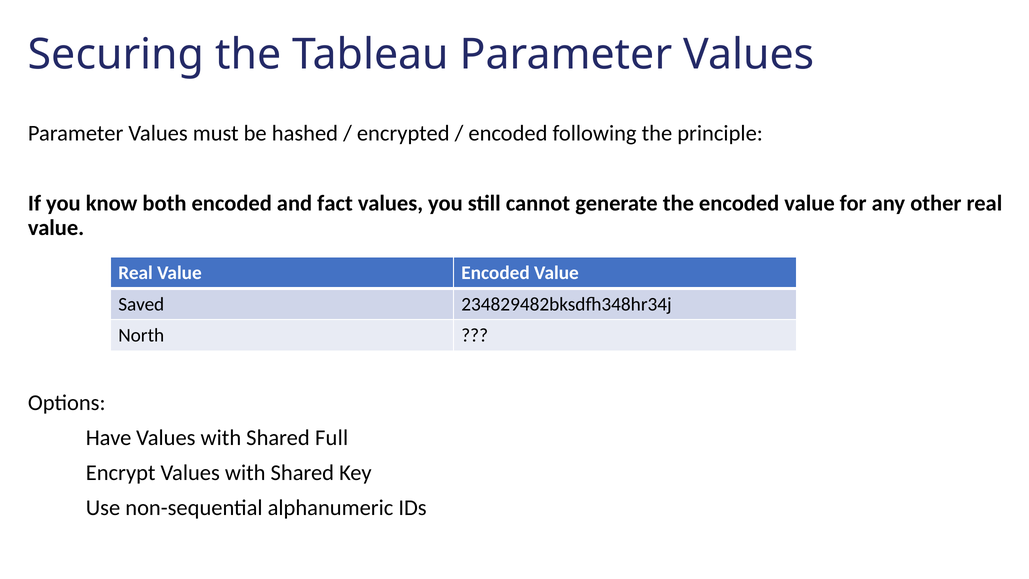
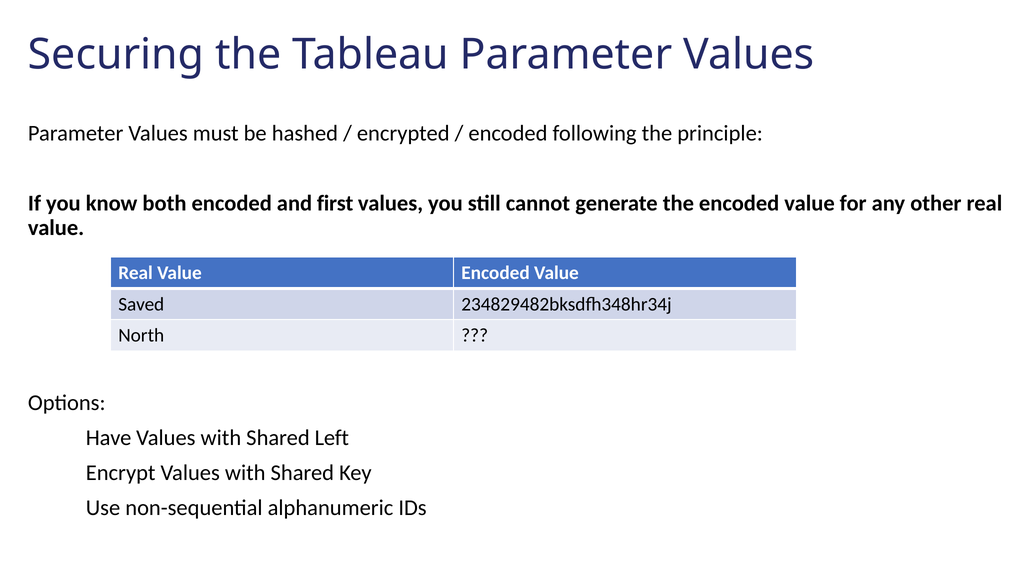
fact: fact -> first
Full: Full -> Left
